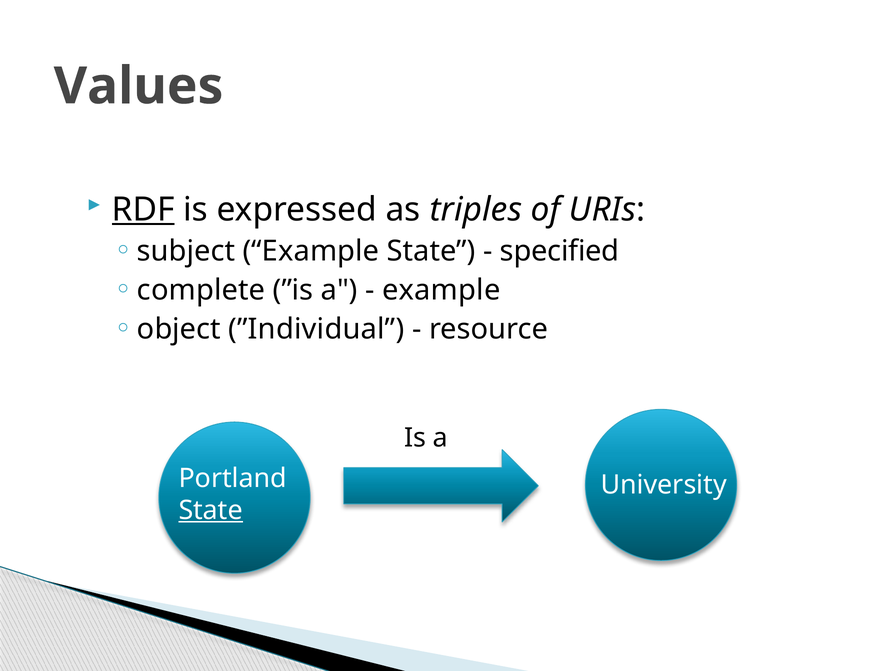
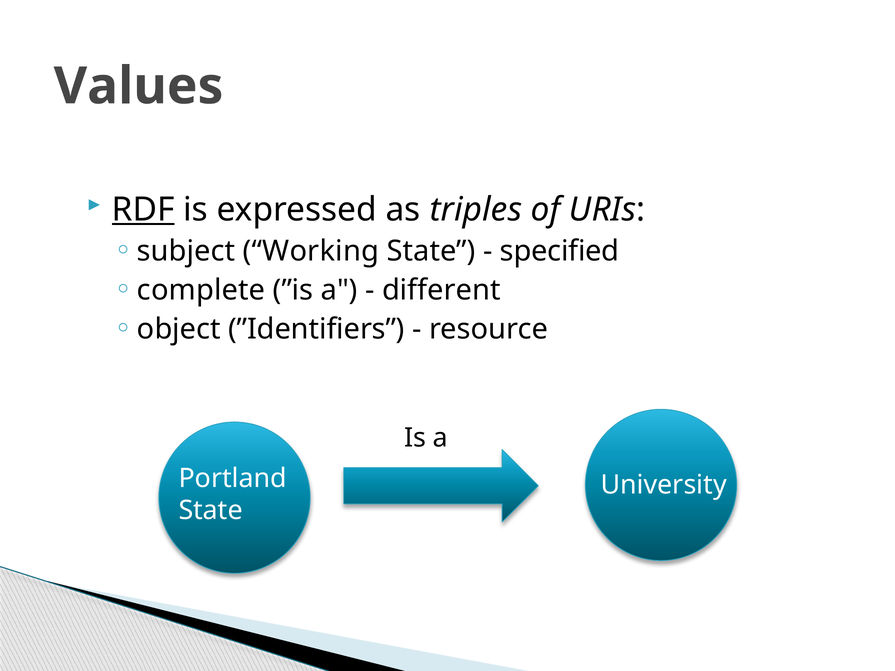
subject Example: Example -> Working
example at (441, 290): example -> different
”Individual: ”Individual -> ”Identifiers
State at (211, 511) underline: present -> none
